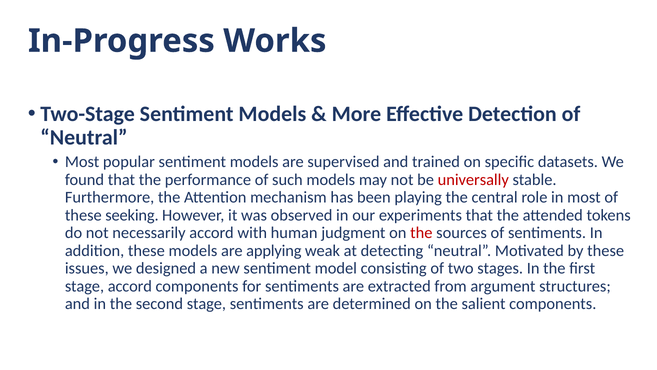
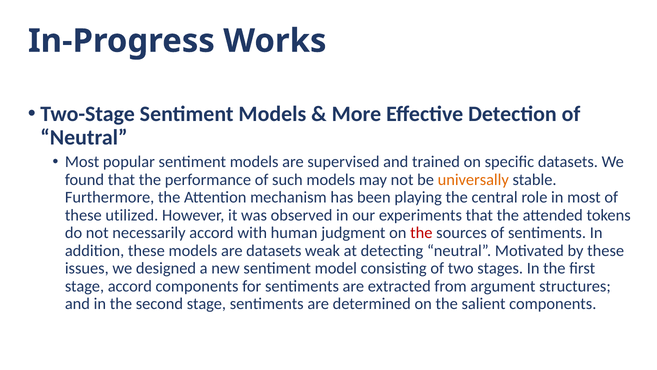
universally colour: red -> orange
seeking: seeking -> utilized
are applying: applying -> datasets
